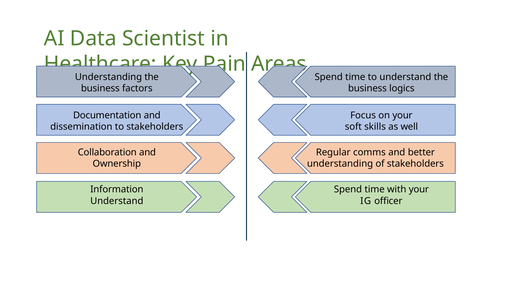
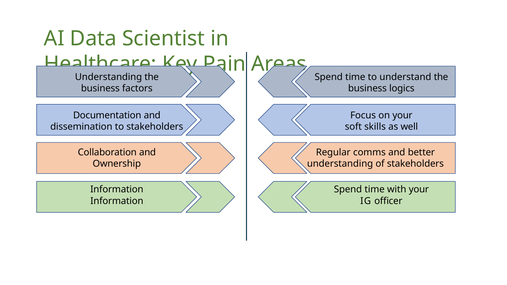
Understand at (117, 201): Understand -> Information
